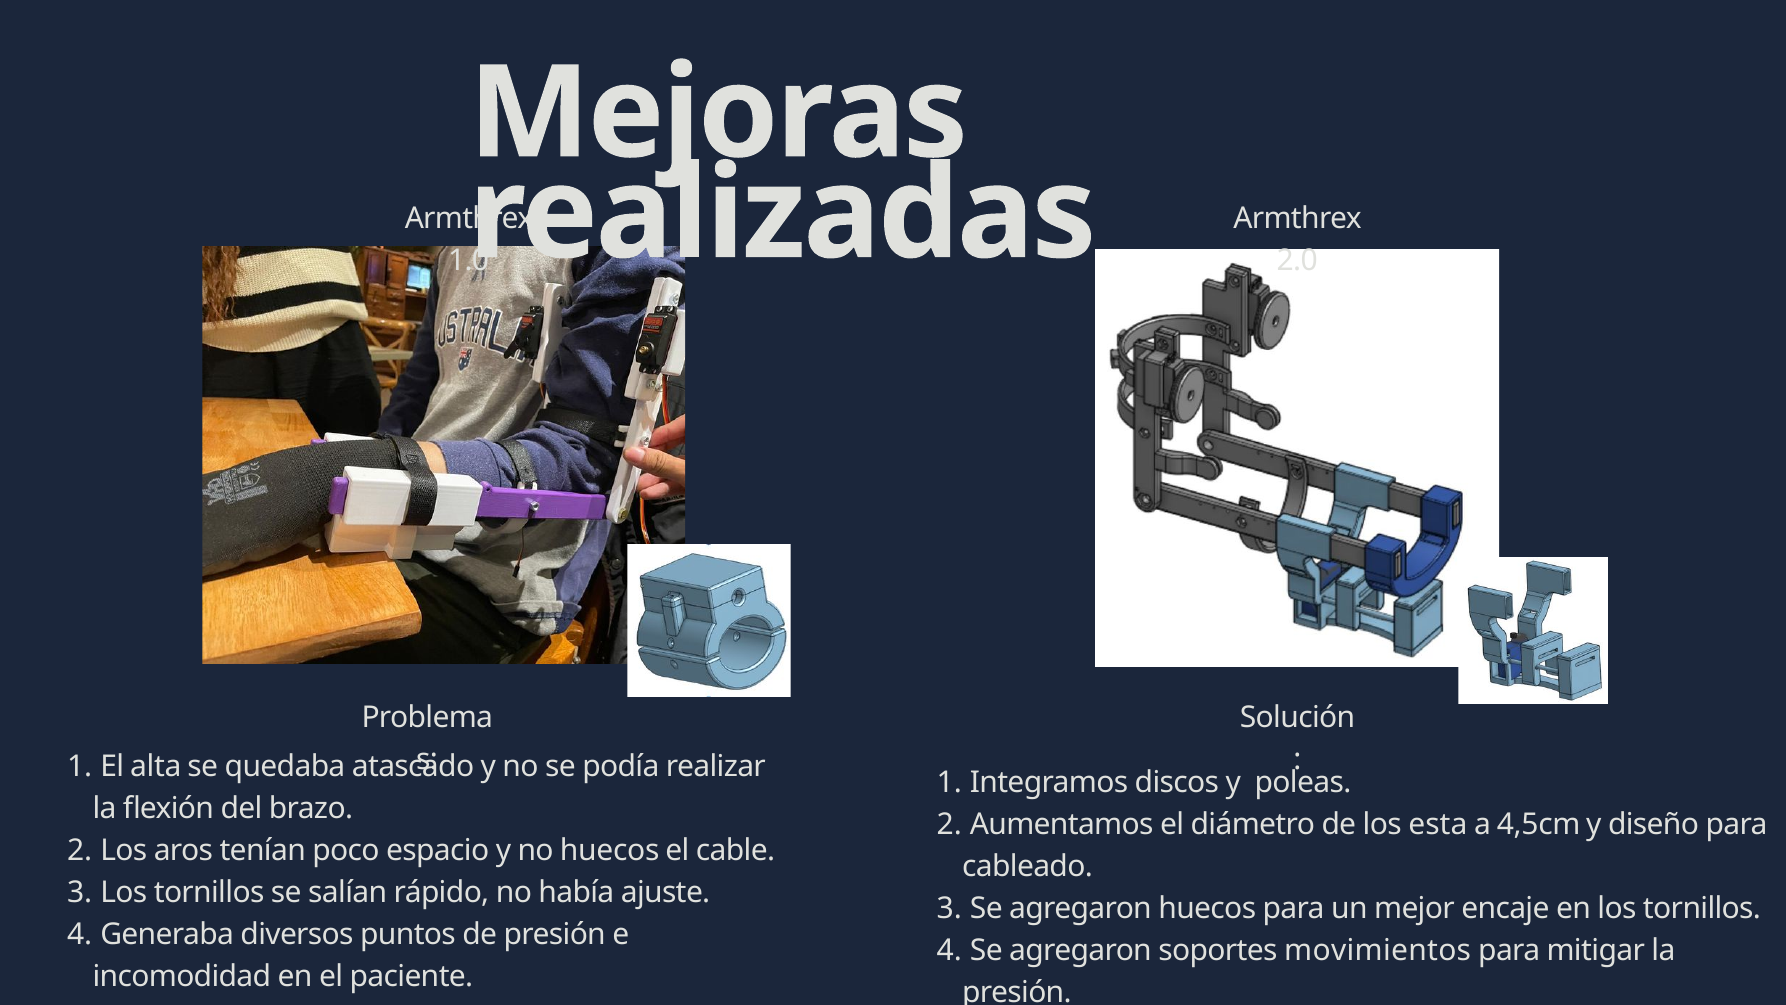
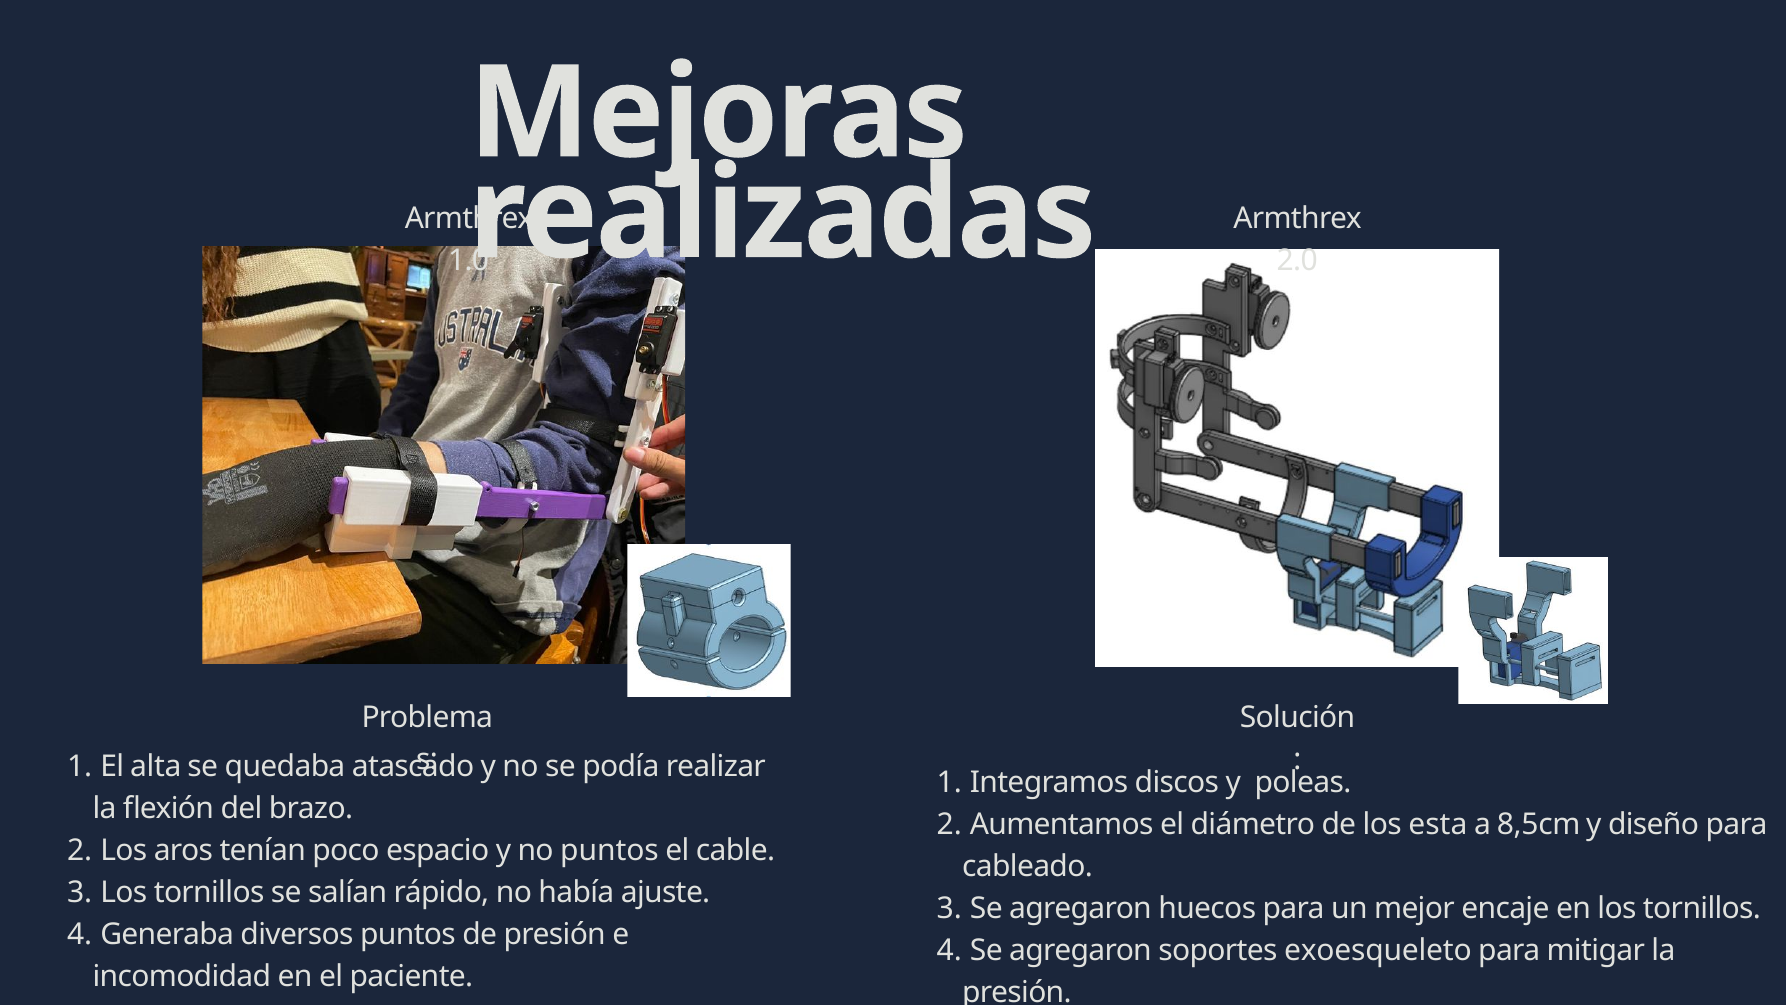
4,5cm: 4,5cm -> 8,5cm
no huecos: huecos -> puntos
movimientos: movimientos -> exoesqueleto
